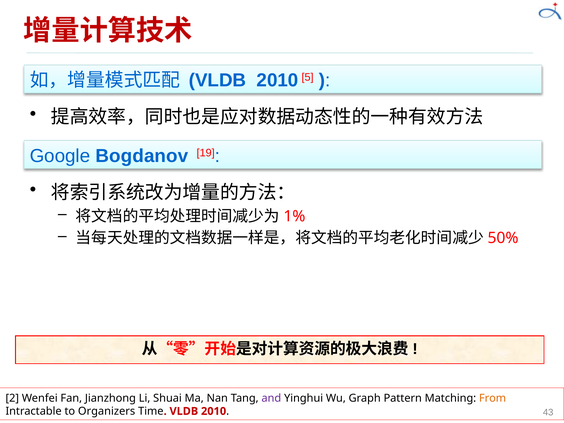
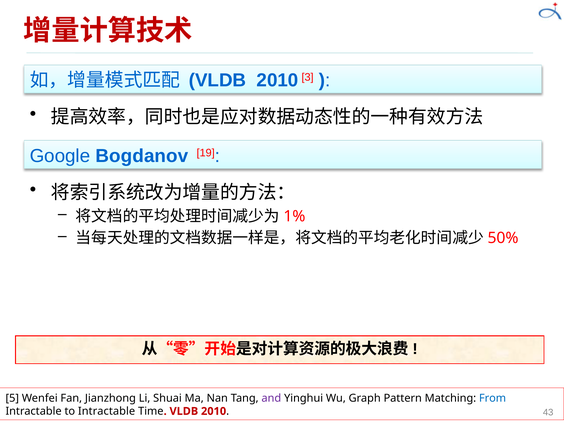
5: 5 -> 3
2: 2 -> 5
From colour: orange -> blue
to Organizers: Organizers -> Intractable
